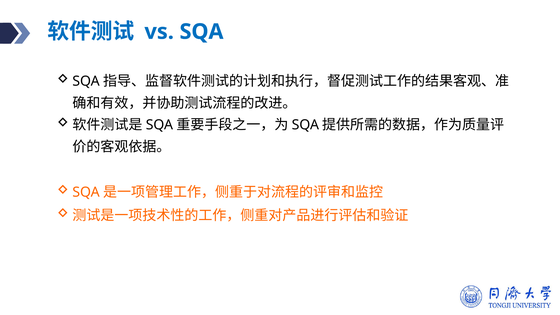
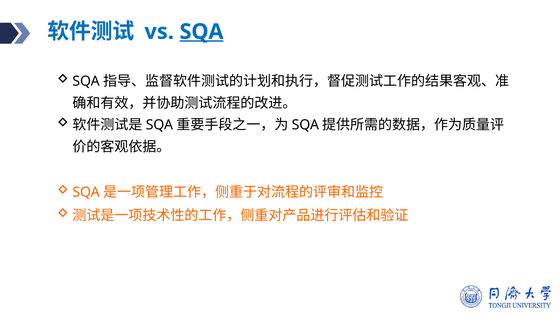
SQA underline: none -> present
